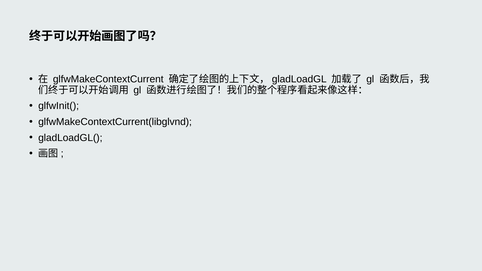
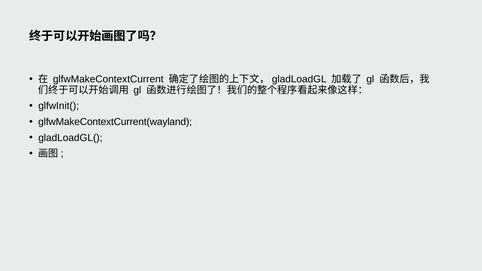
glfwMakeContextCurrent(libglvnd: glfwMakeContextCurrent(libglvnd -> glfwMakeContextCurrent(wayland
